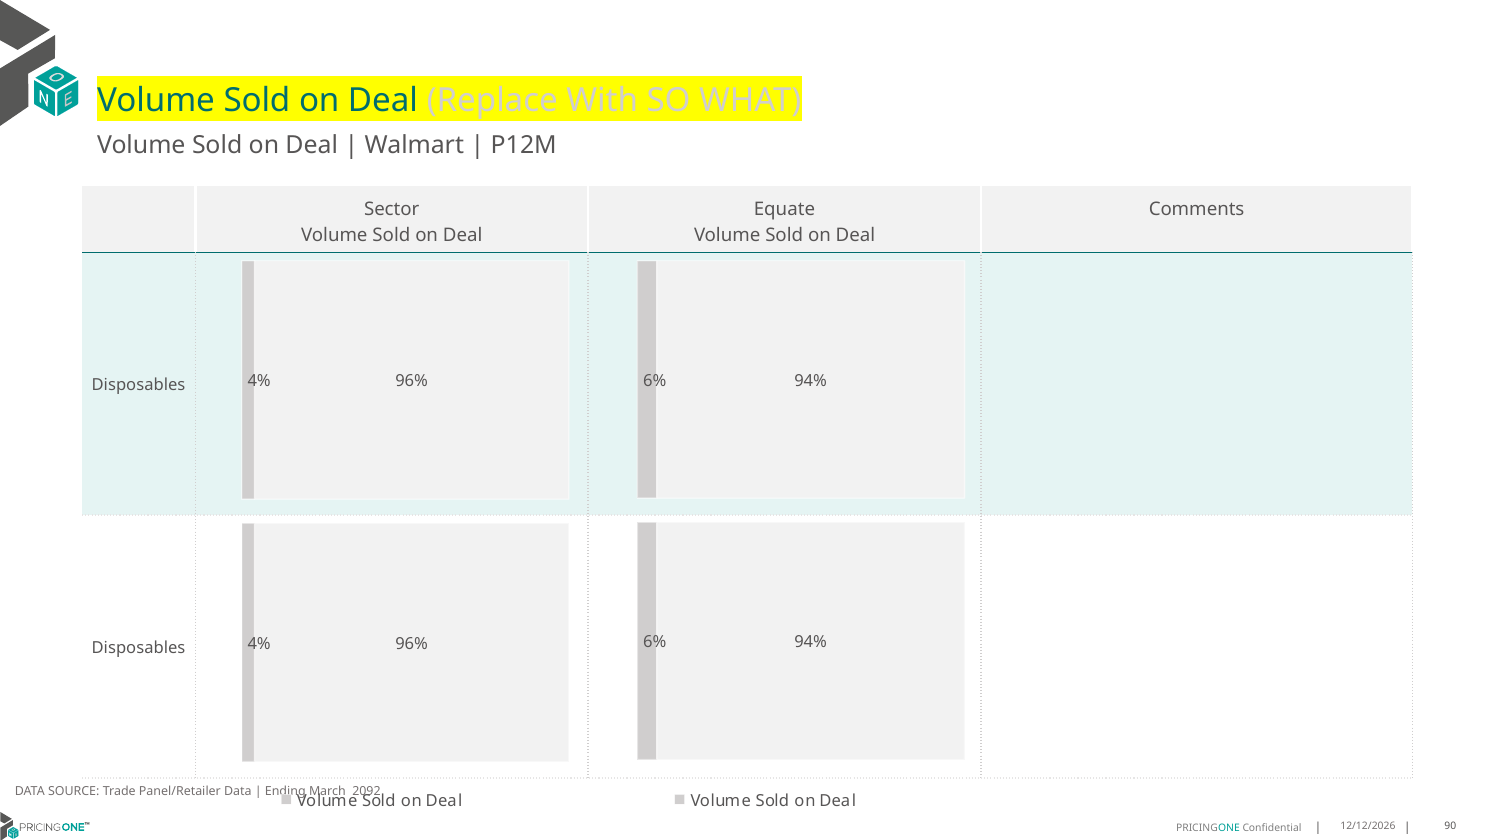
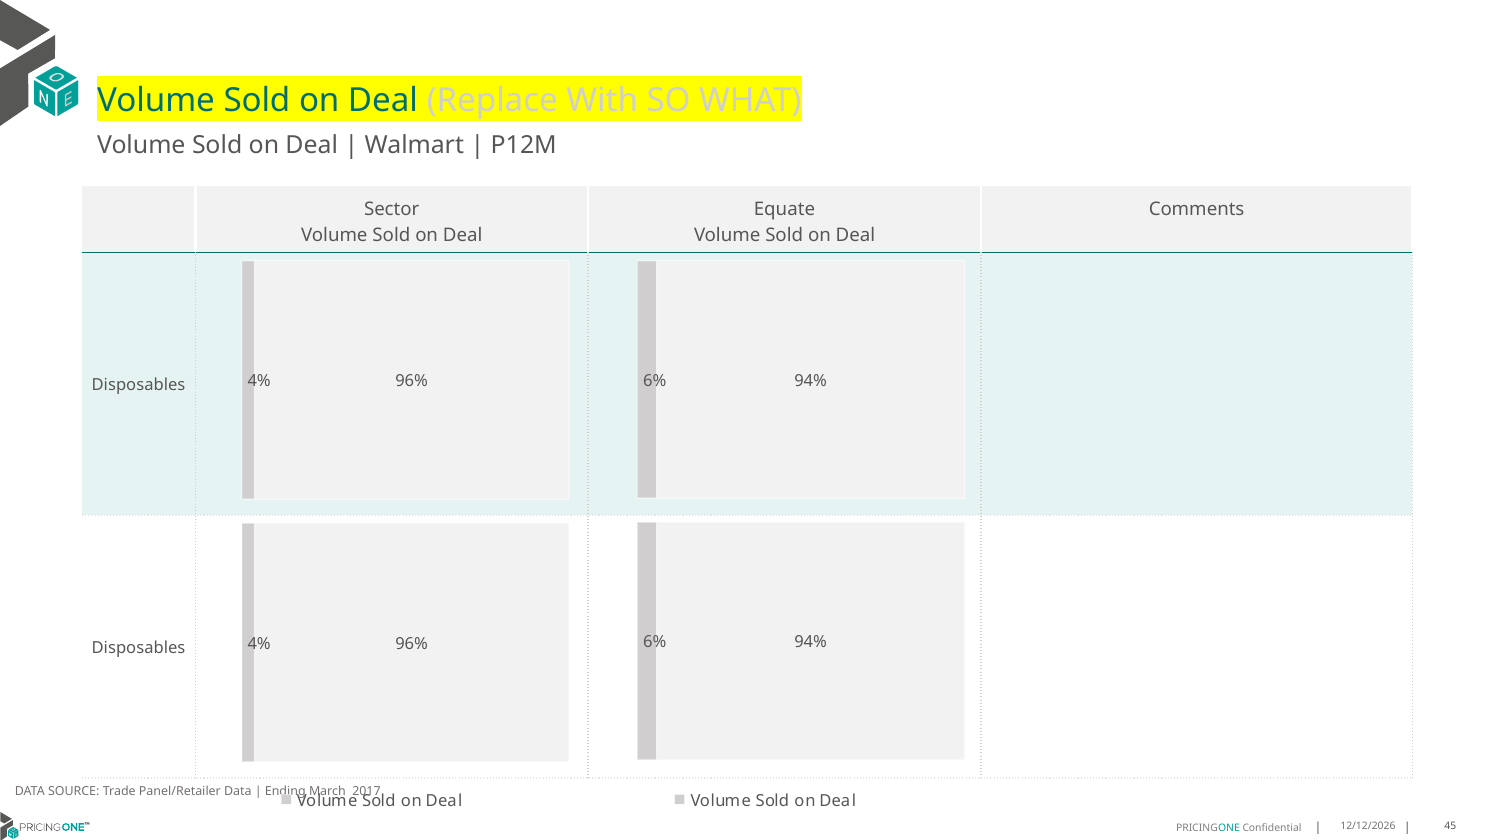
2092: 2092 -> 2017
90: 90 -> 45
